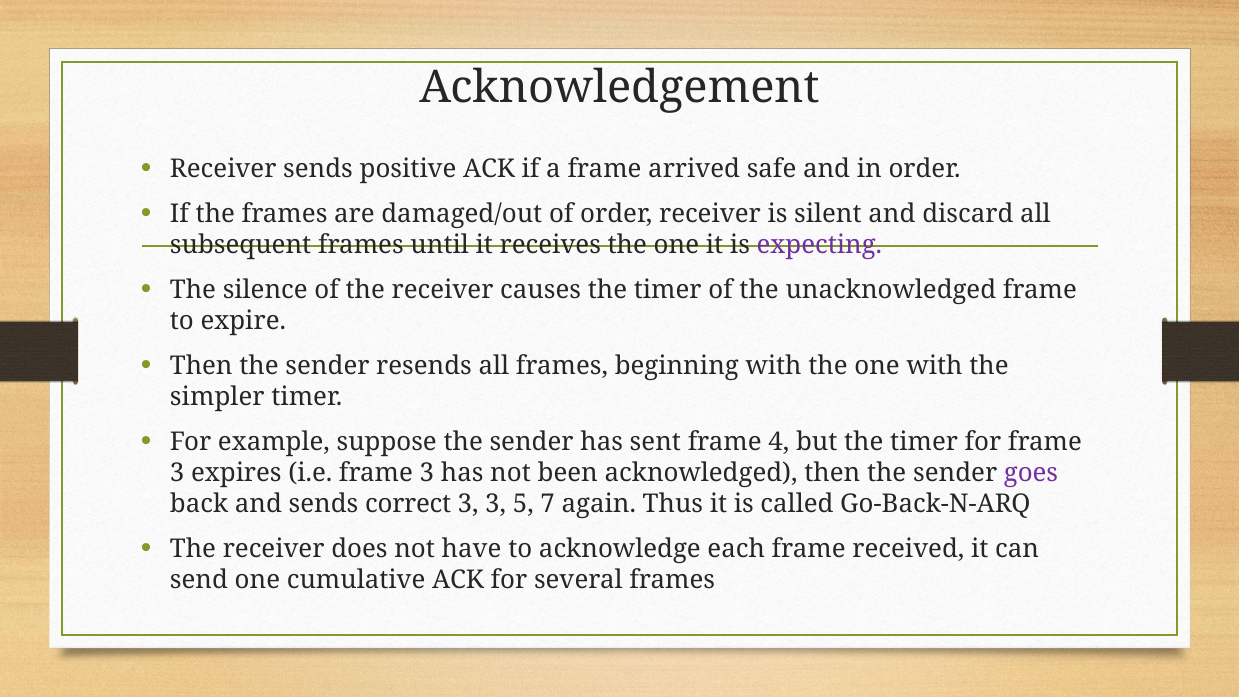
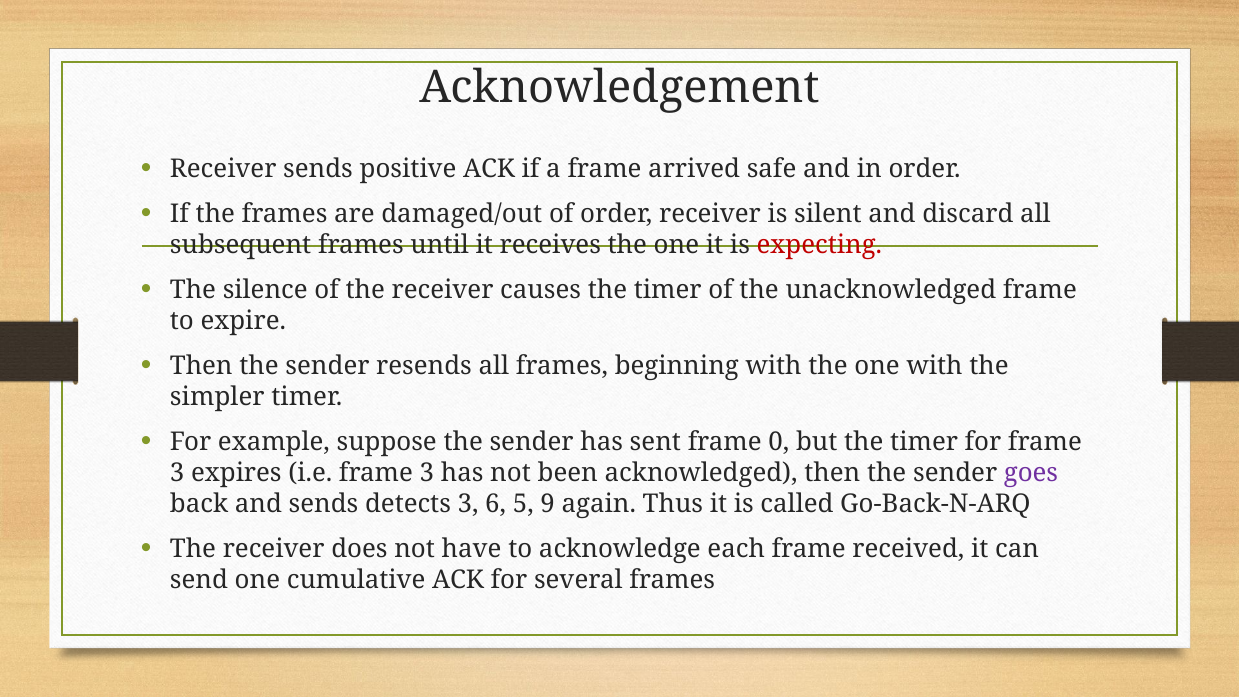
expecting colour: purple -> red
4: 4 -> 0
correct: correct -> detects
3 3: 3 -> 6
7: 7 -> 9
